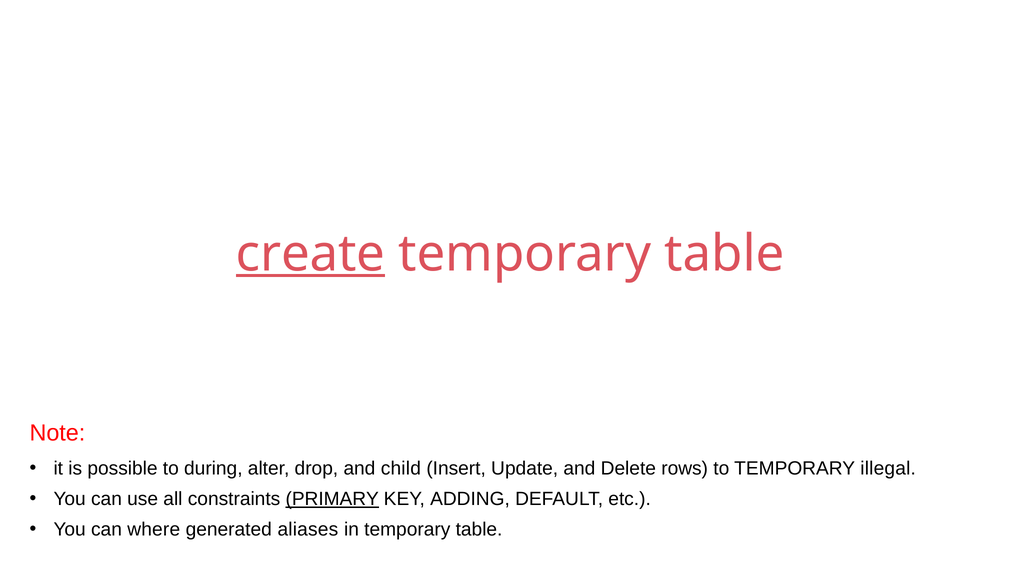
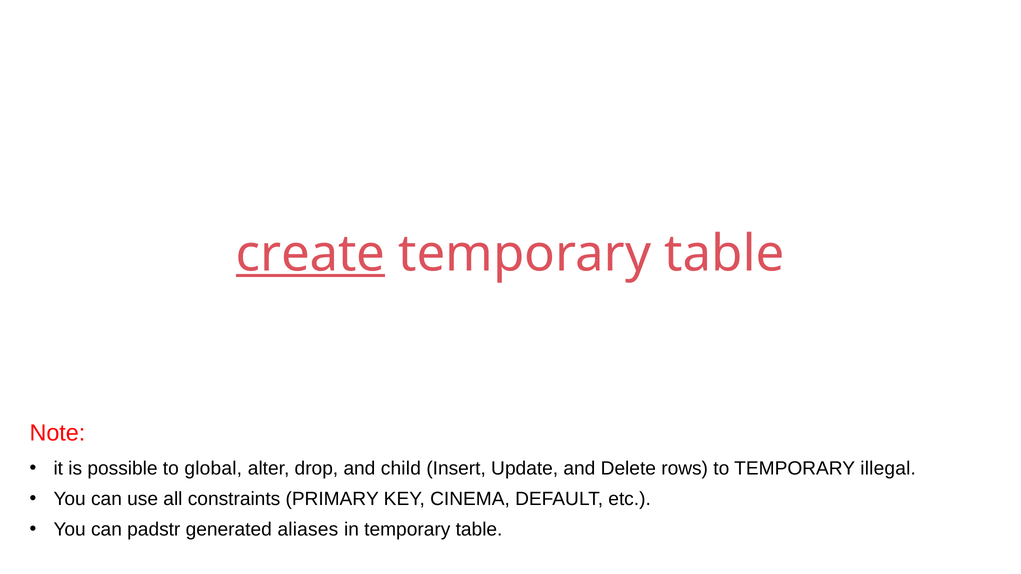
during: during -> global
PRIMARY underline: present -> none
ADDING: ADDING -> CINEMA
where: where -> padstr
